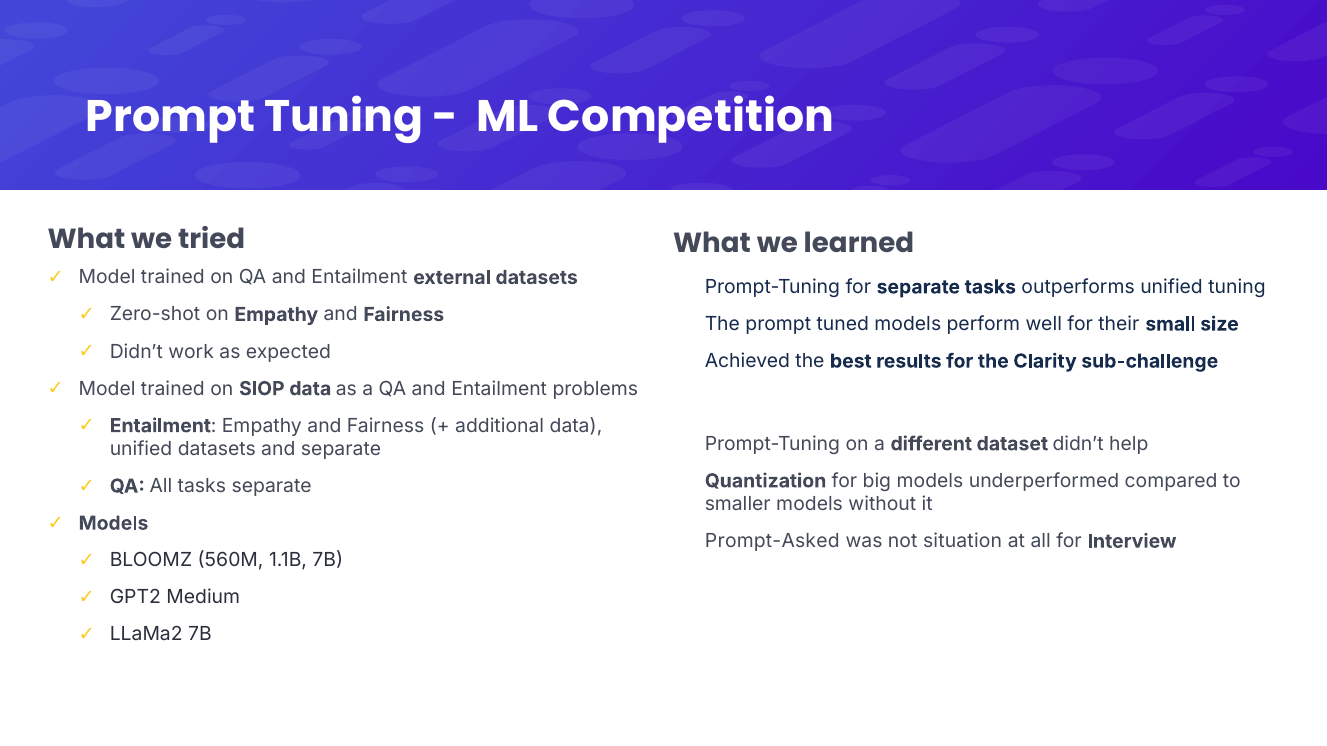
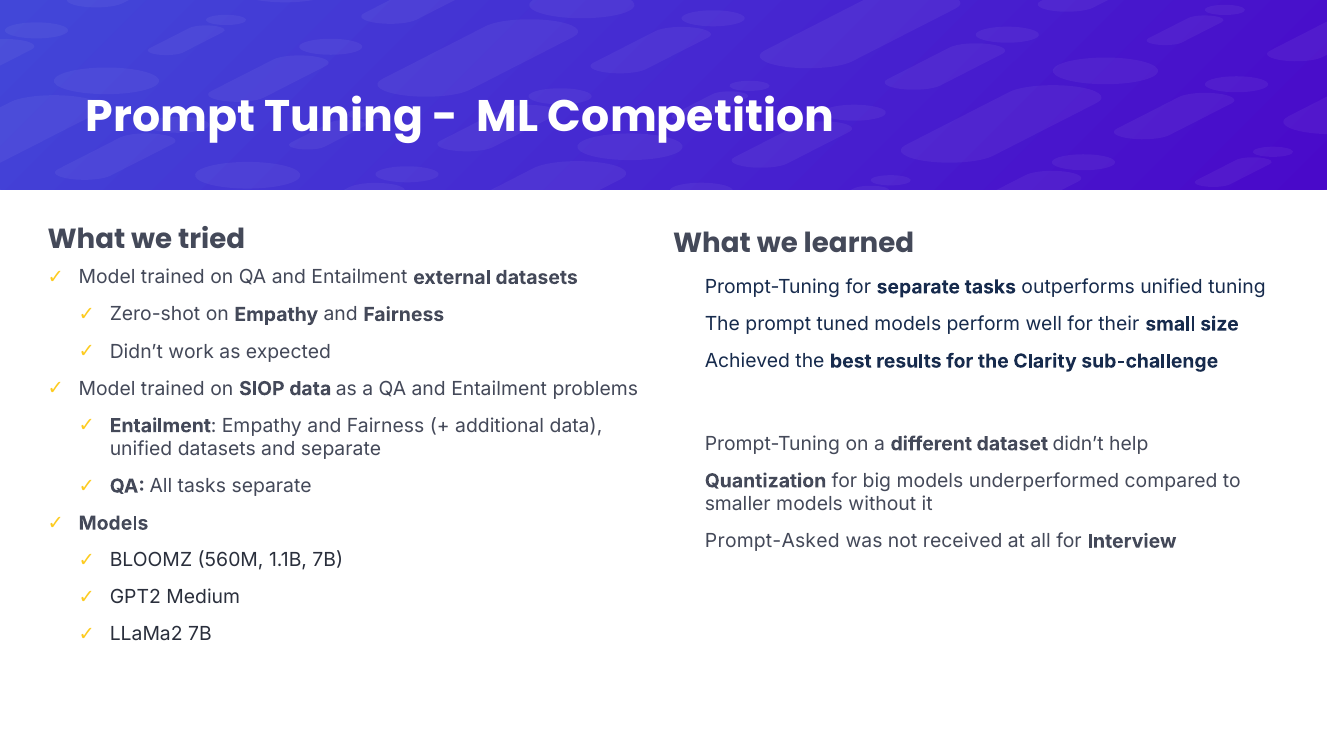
situation: situation -> received
